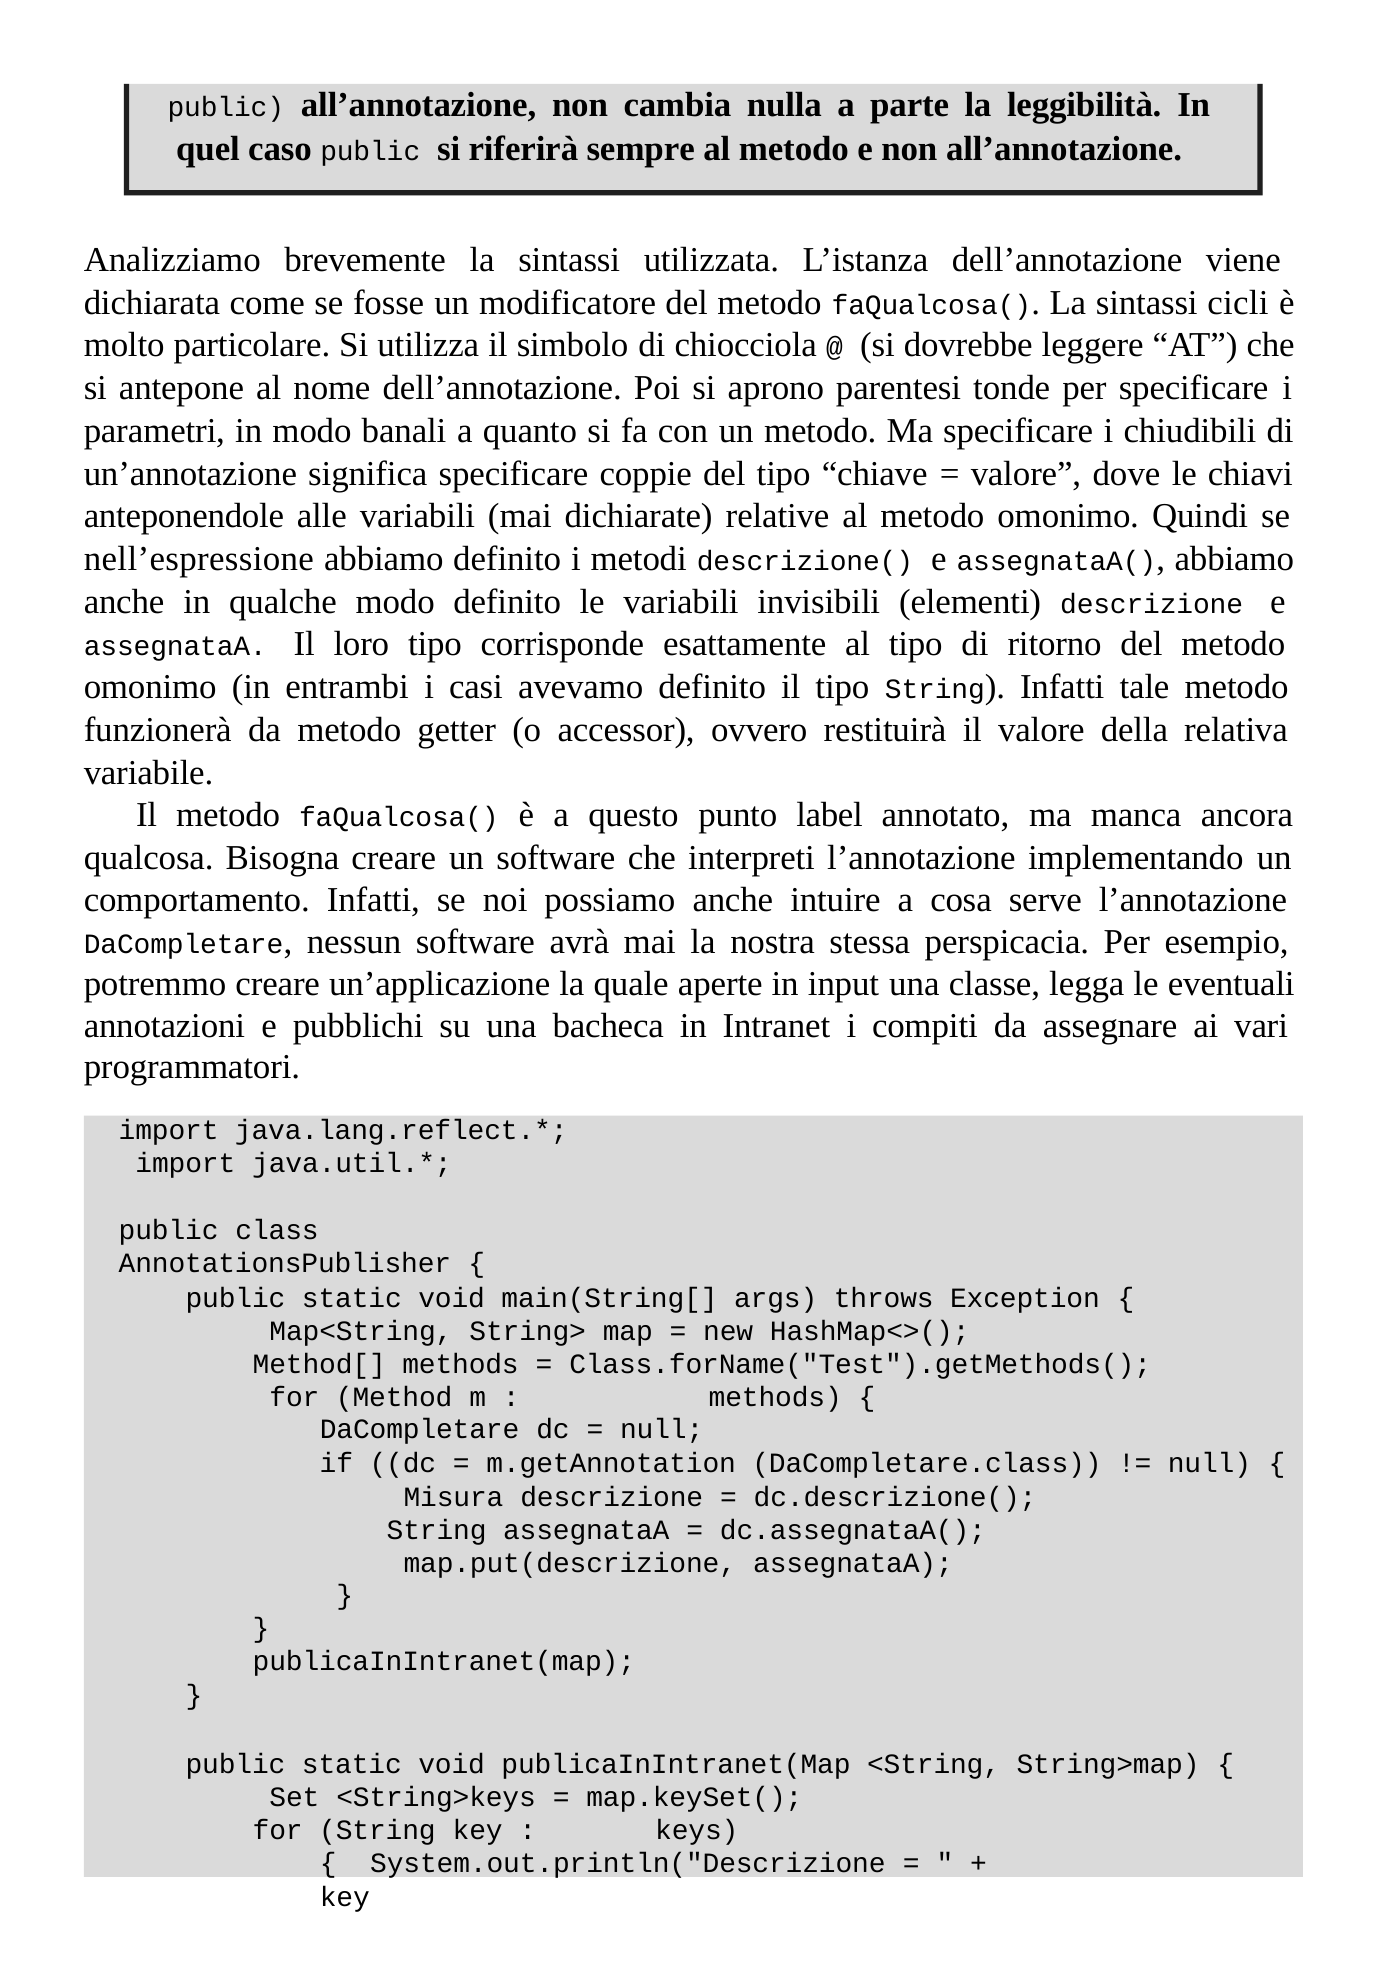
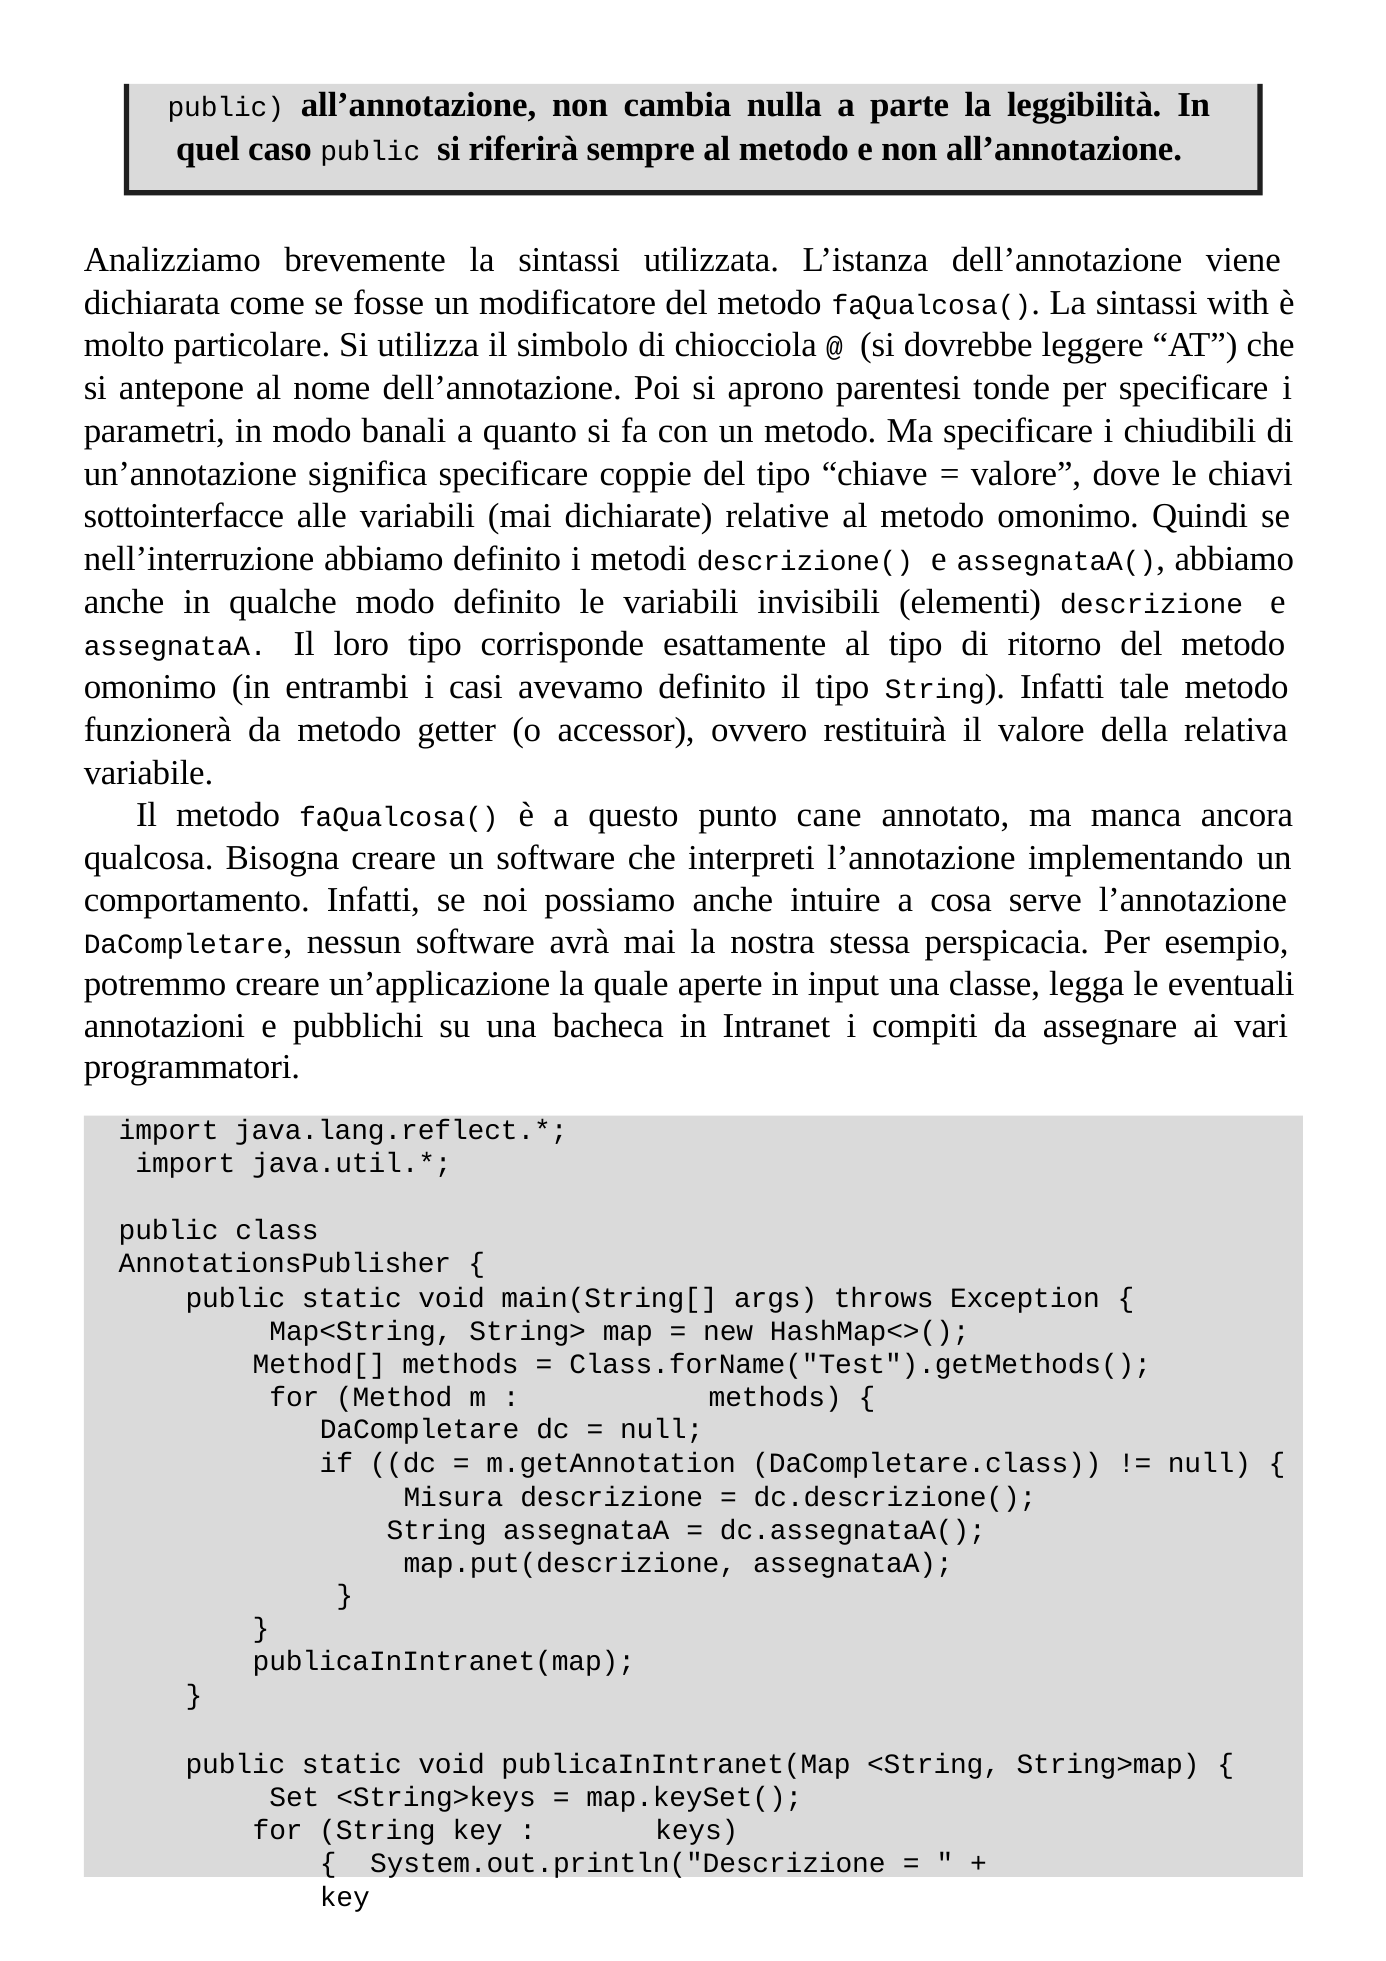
cicli: cicli -> with
anteponendole: anteponendole -> sottointerfacce
nell’espressione: nell’espressione -> nell’interruzione
label: label -> cane
